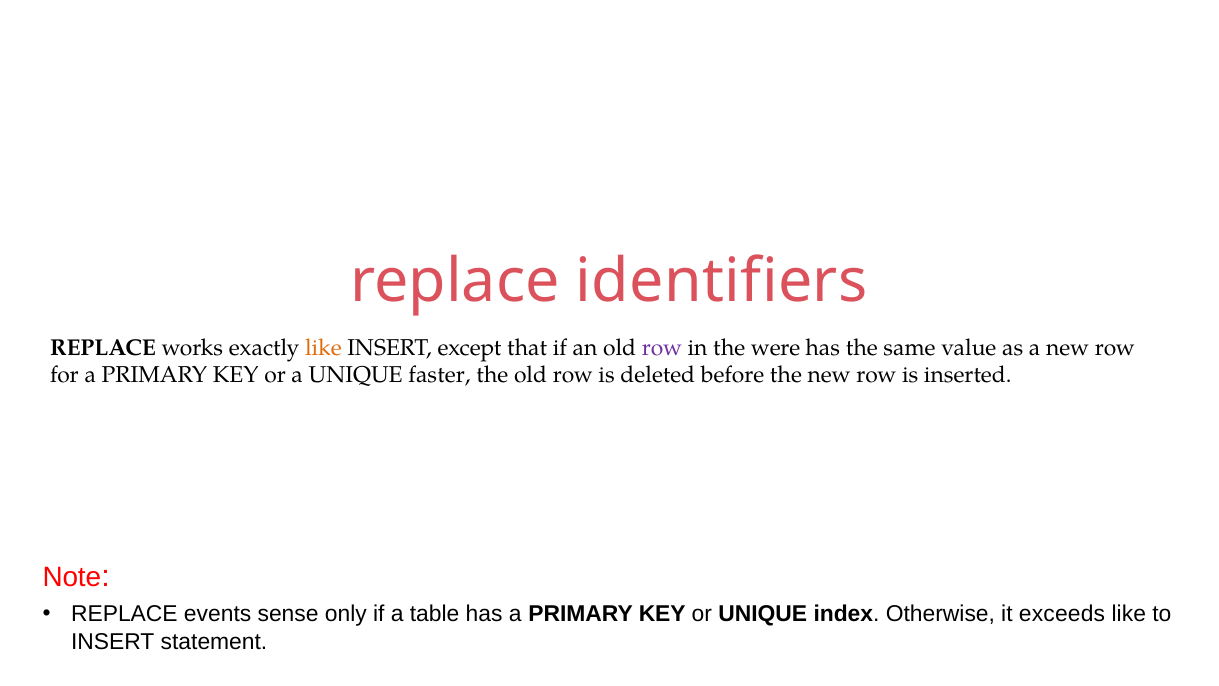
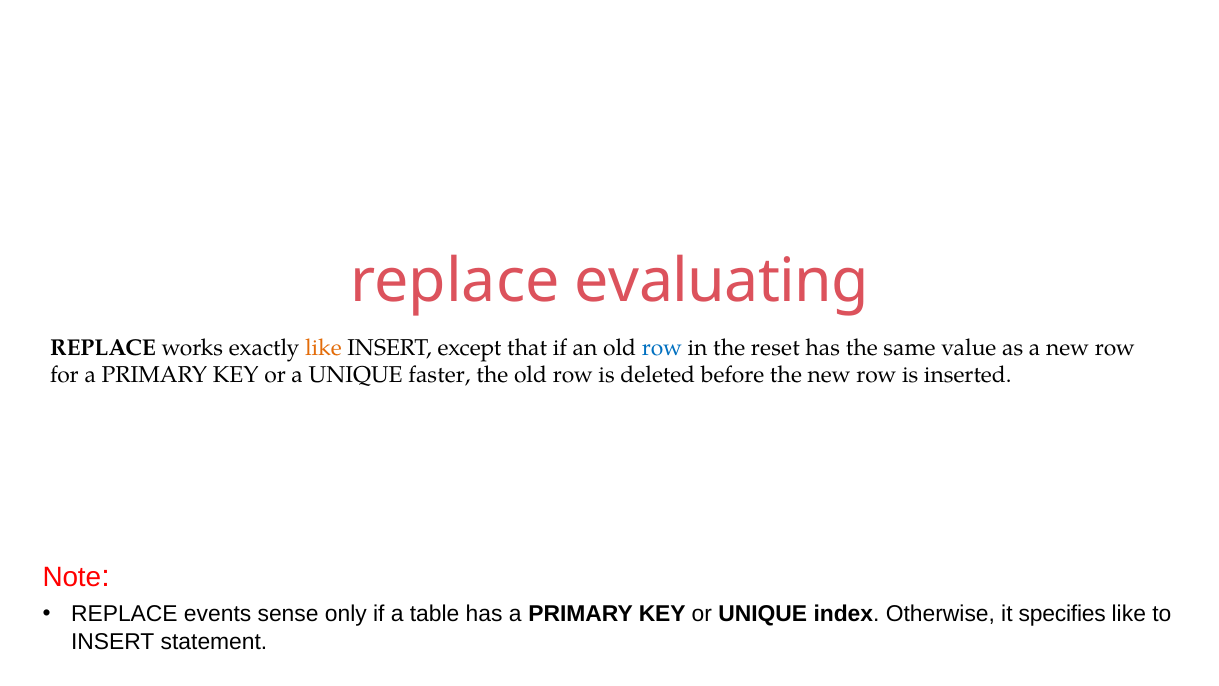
identifiers: identifiers -> evaluating
row at (662, 347) colour: purple -> blue
were: were -> reset
exceeds: exceeds -> specifies
